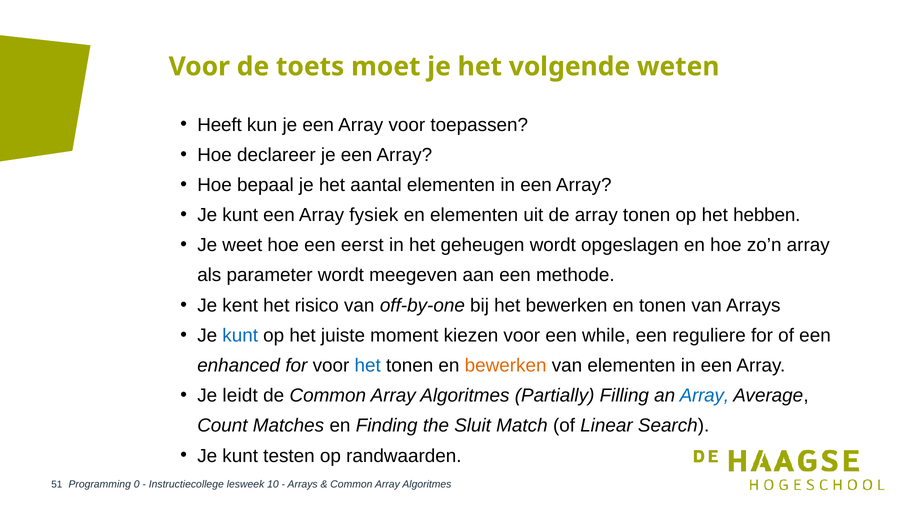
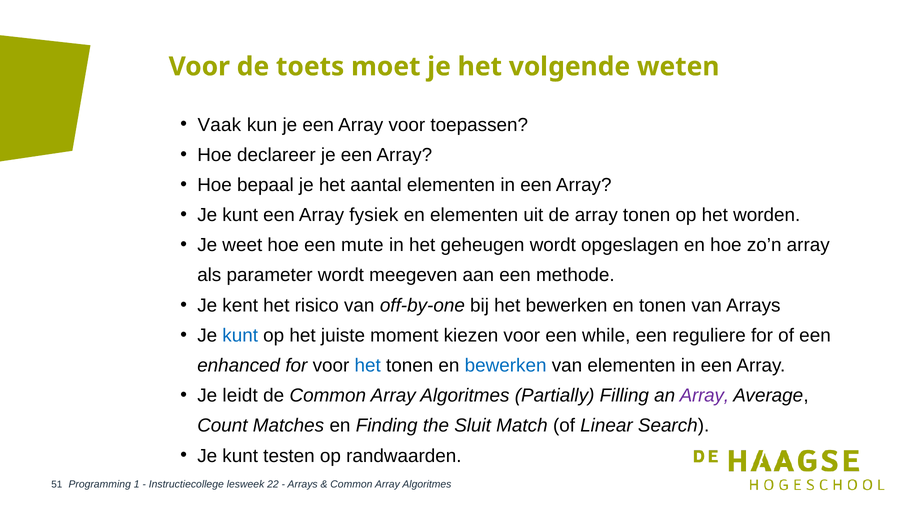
Heeft: Heeft -> Vaak
hebben: hebben -> worden
eerst: eerst -> mute
bewerken at (506, 366) colour: orange -> blue
Array at (704, 396) colour: blue -> purple
0: 0 -> 1
10: 10 -> 22
